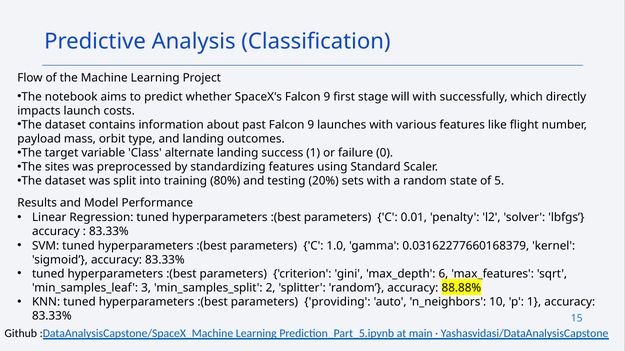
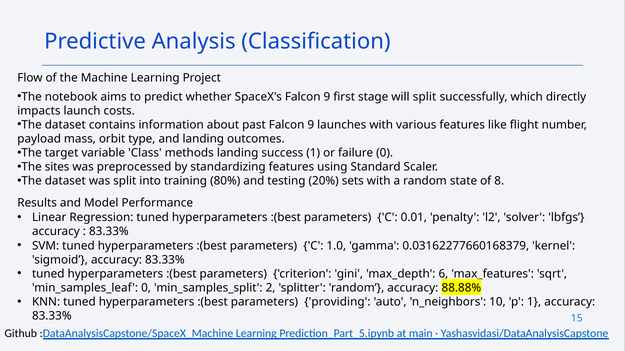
will with: with -> split
alternate: alternate -> methods
5: 5 -> 8
min_samples_leaf 3: 3 -> 0
